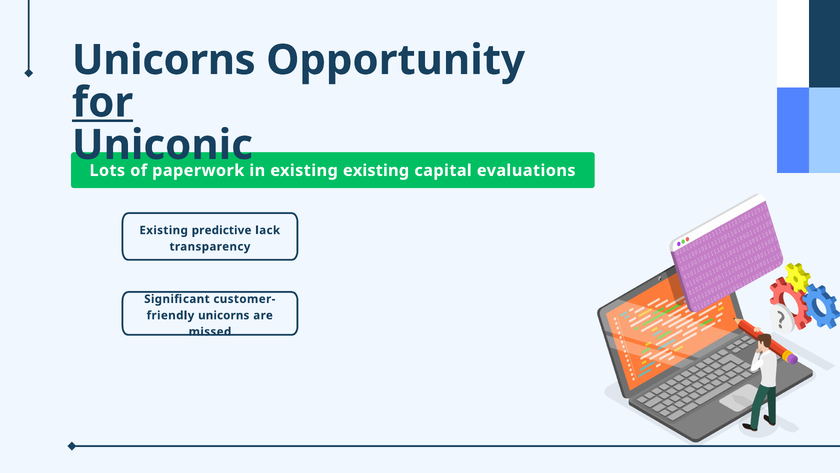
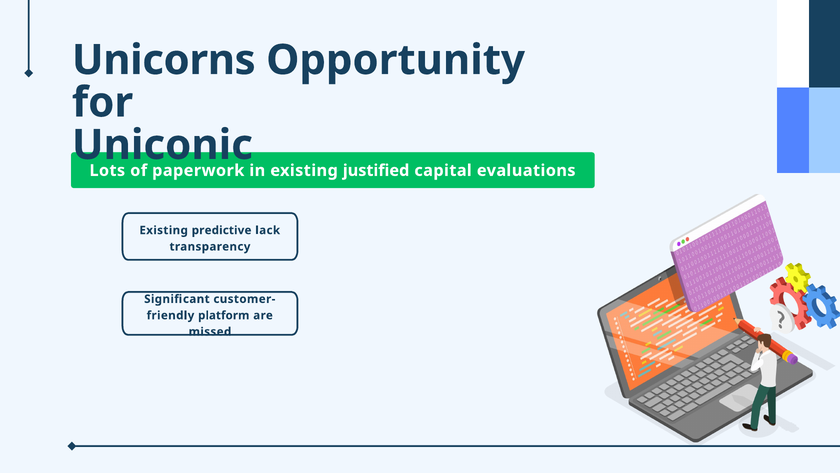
for underline: present -> none
existing existing: existing -> justified
unicorns at (224, 315): unicorns -> platform
